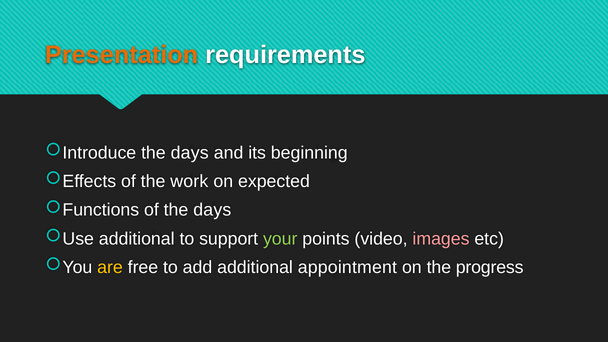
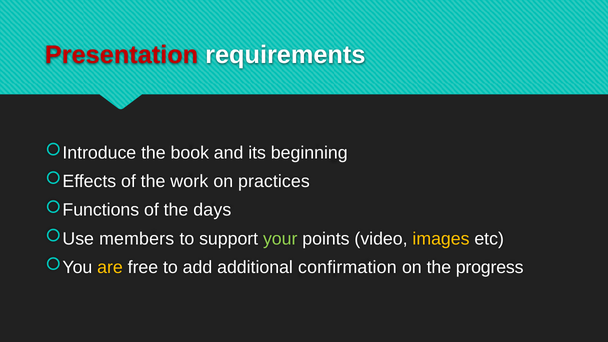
Presentation colour: orange -> red
days at (190, 153): days -> book
expected: expected -> practices
additional at (137, 239): additional -> members
images colour: pink -> yellow
appointment: appointment -> confirmation
